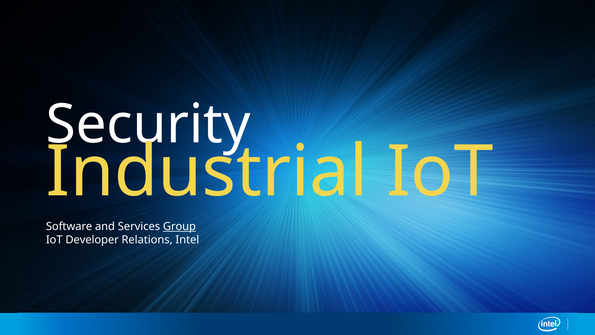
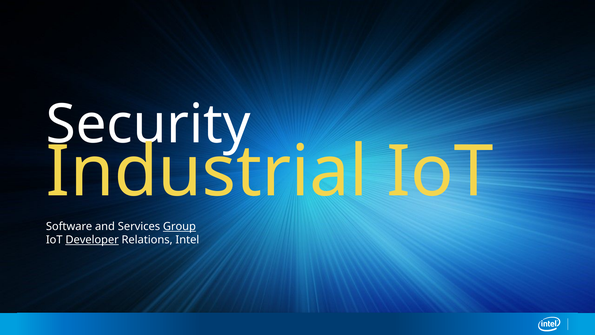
Developer underline: none -> present
